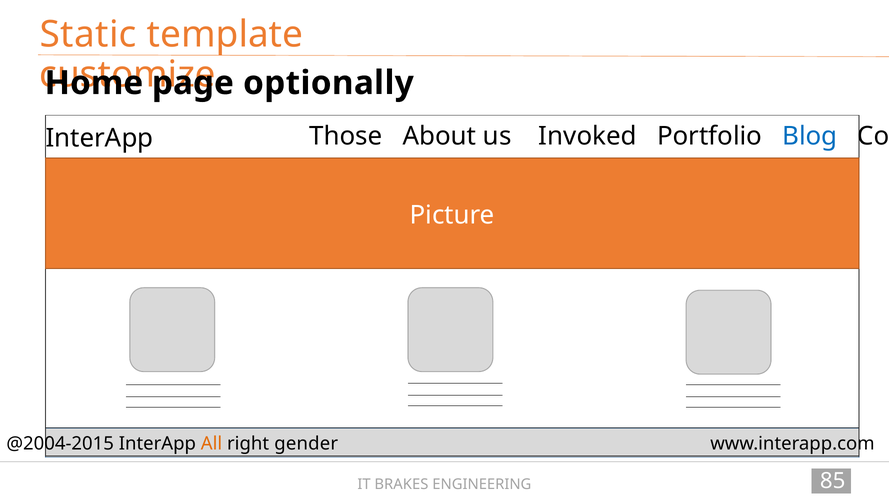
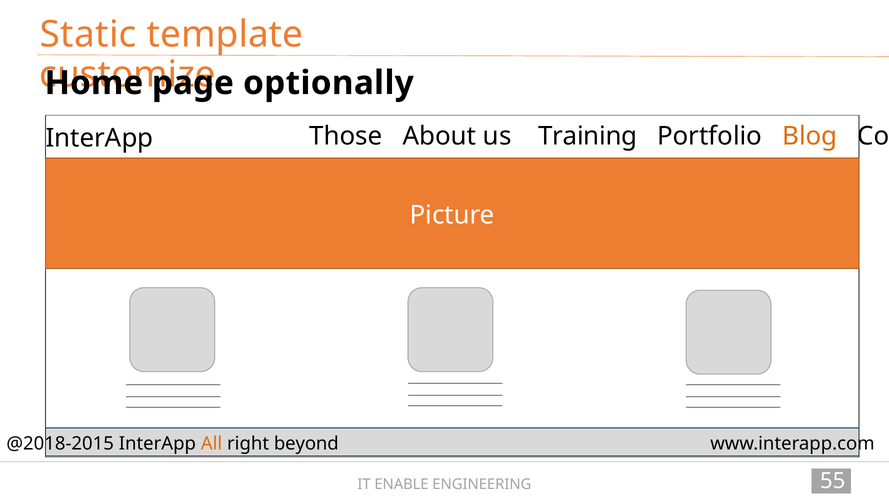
Invoked: Invoked -> Training
Blog colour: blue -> orange
@2004-2015: @2004-2015 -> @2018-2015
gender: gender -> beyond
BRAKES: BRAKES -> ENABLE
85: 85 -> 55
